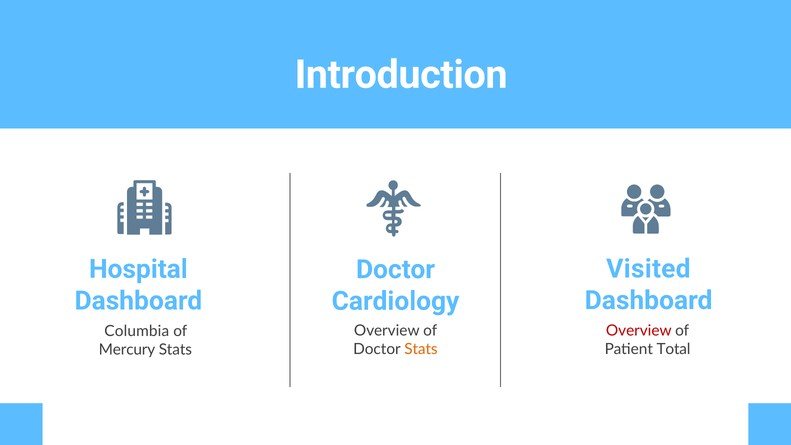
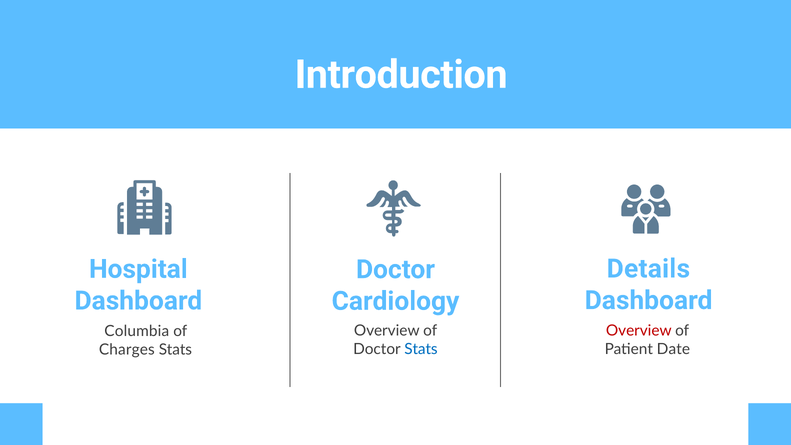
Visited: Visited -> Details
Stats at (421, 349) colour: orange -> blue
Total: Total -> Date
Mercury: Mercury -> Charges
